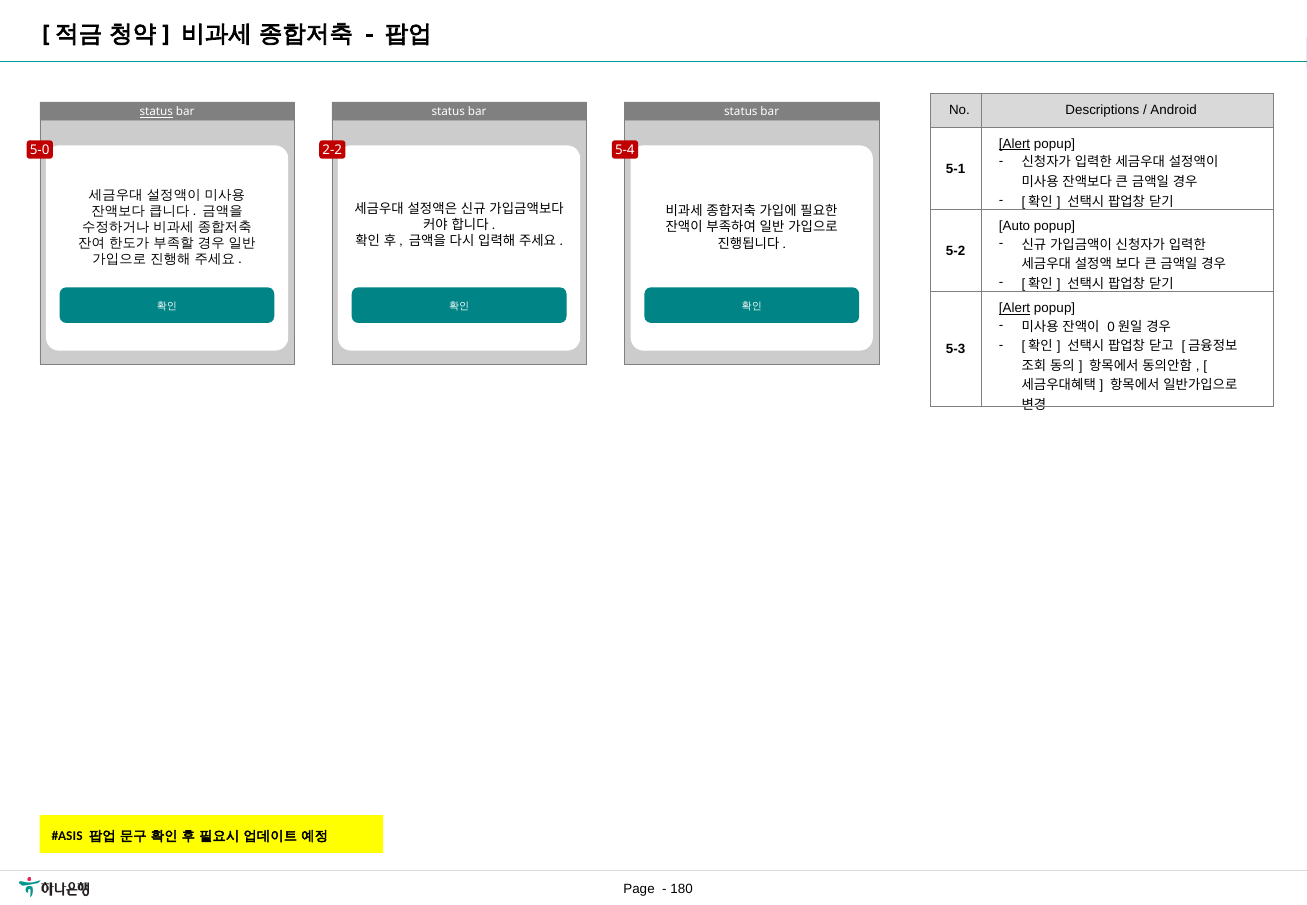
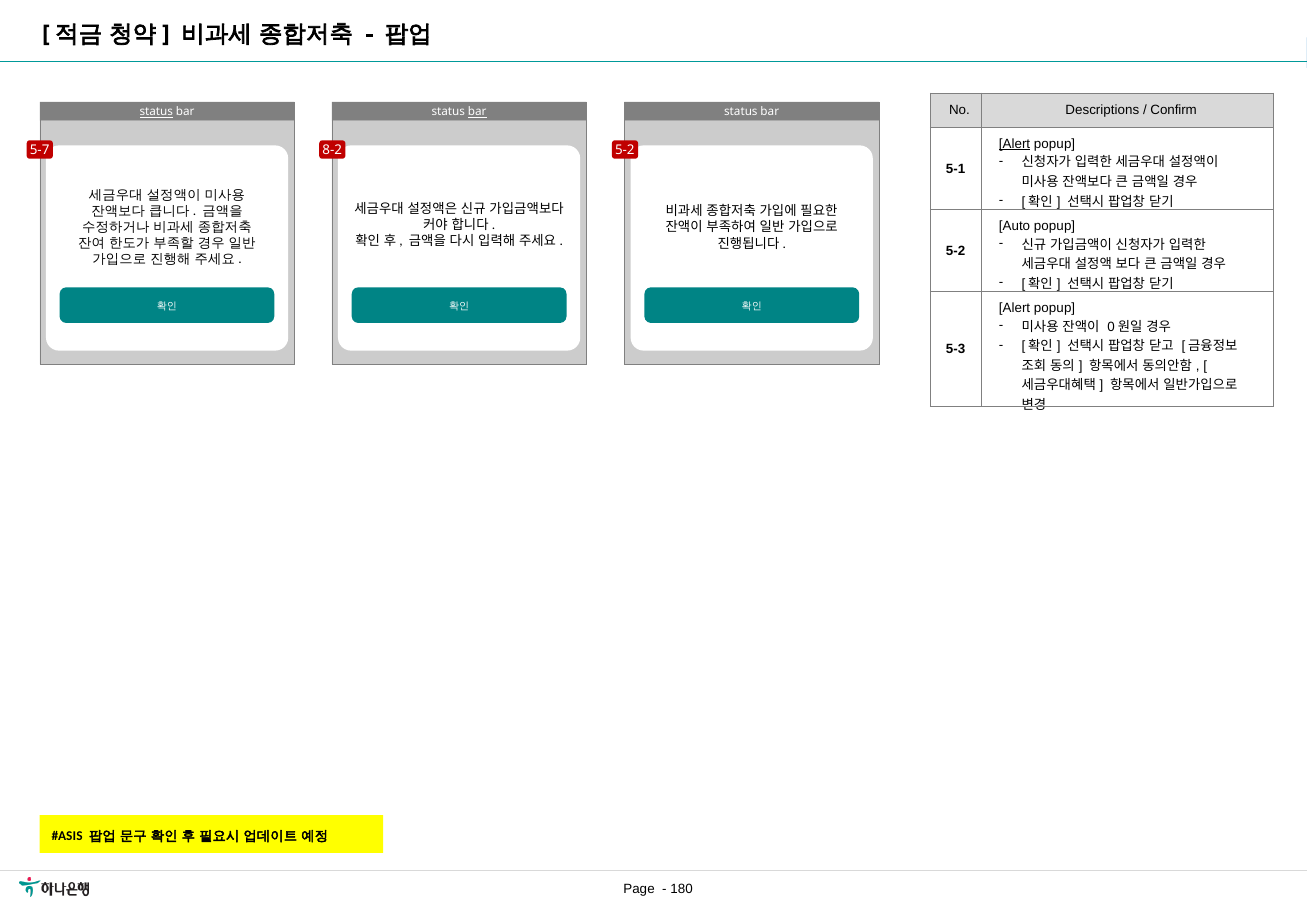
Android: Android -> Confirm
bar at (477, 112) underline: none -> present
5-0: 5-0 -> 5-7
2-2: 2-2 -> 8-2
5-4 at (625, 150): 5-4 -> 5-2
Alert at (1015, 308) underline: present -> none
